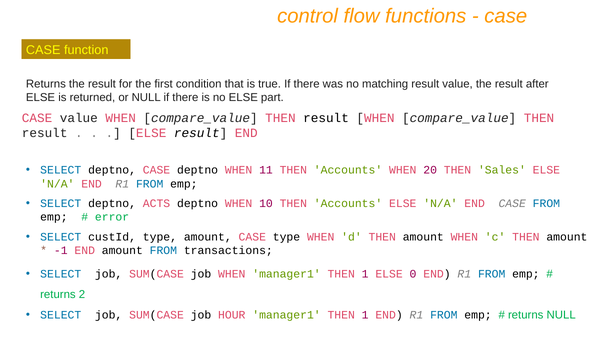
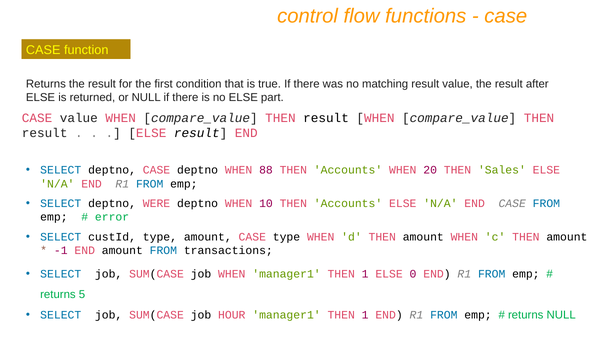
11: 11 -> 88
ACTS: ACTS -> WERE
2: 2 -> 5
